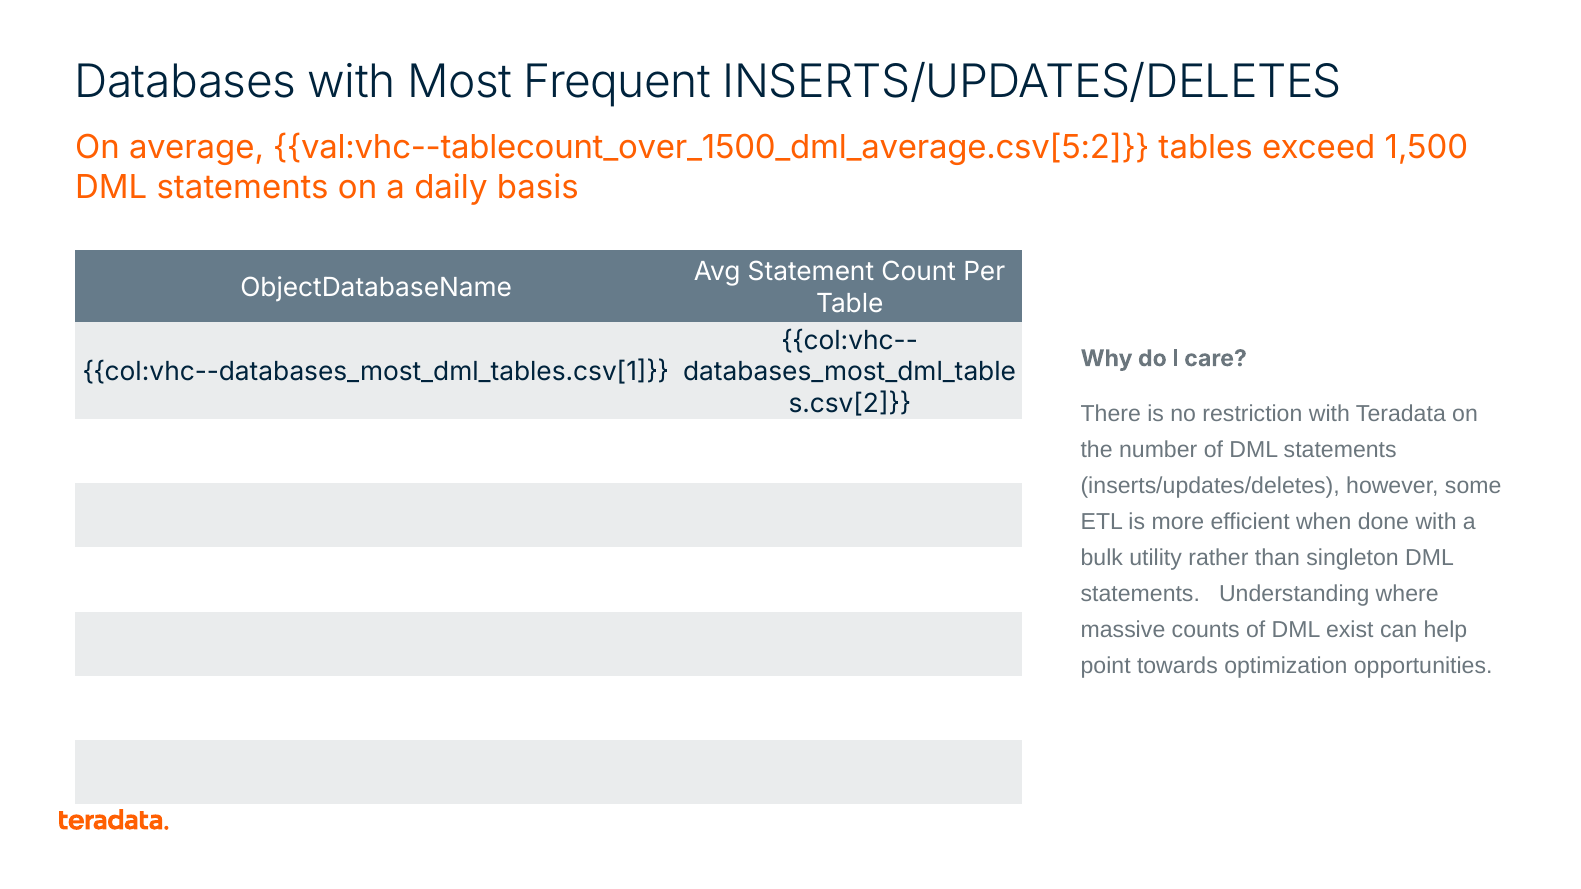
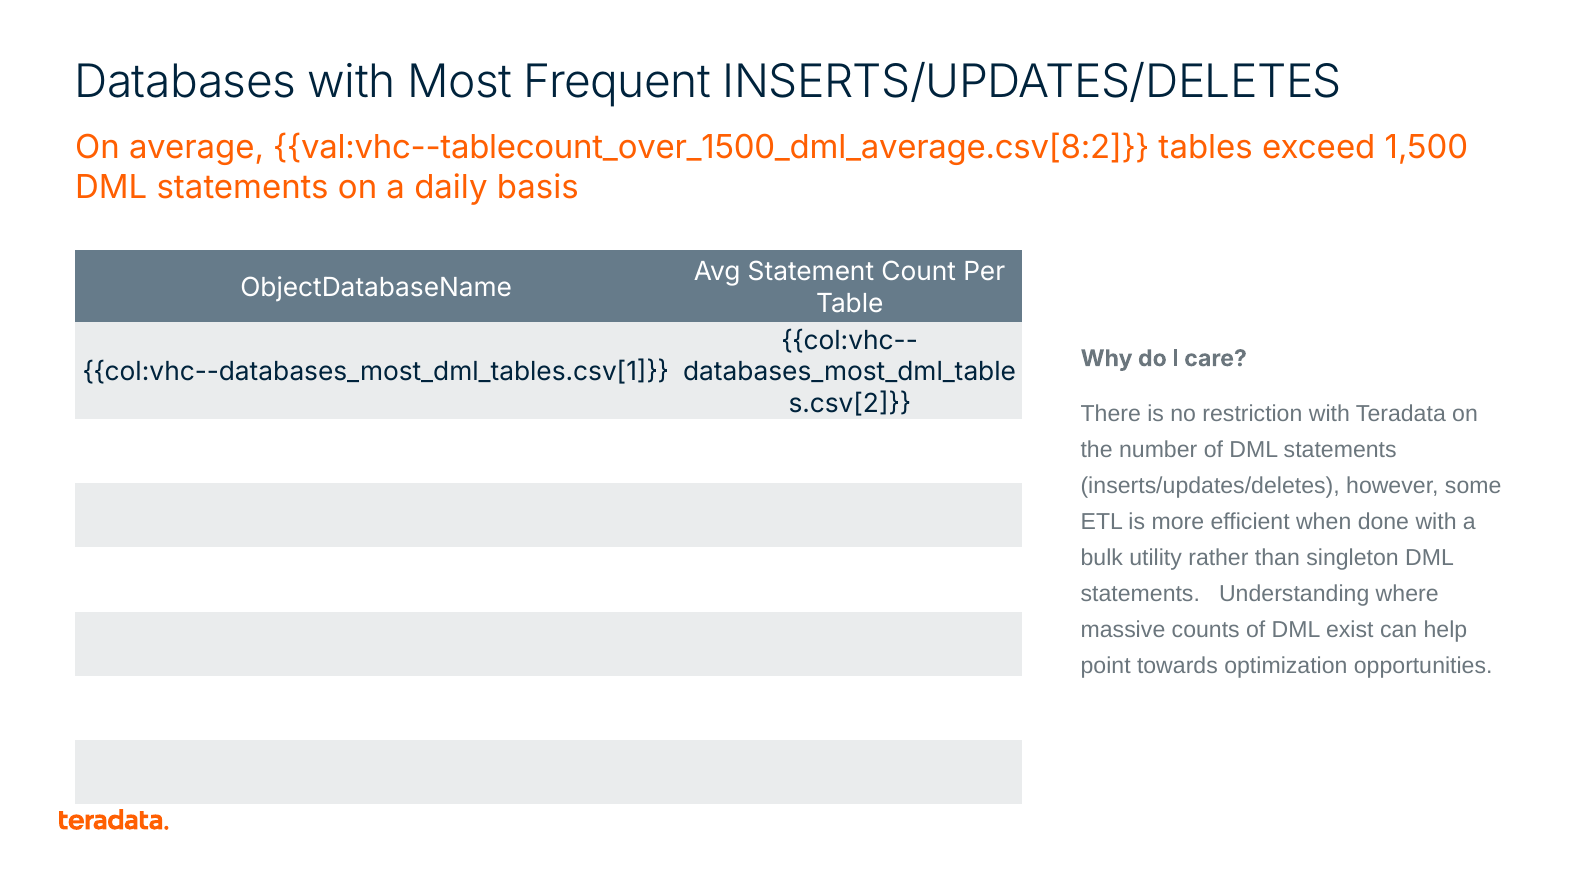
val:vhc--tablecount_over_1500_dml_average.csv[5:2: val:vhc--tablecount_over_1500_dml_average.csv[5:2 -> val:vhc--tablecount_over_1500_dml_average.csv[8:2
